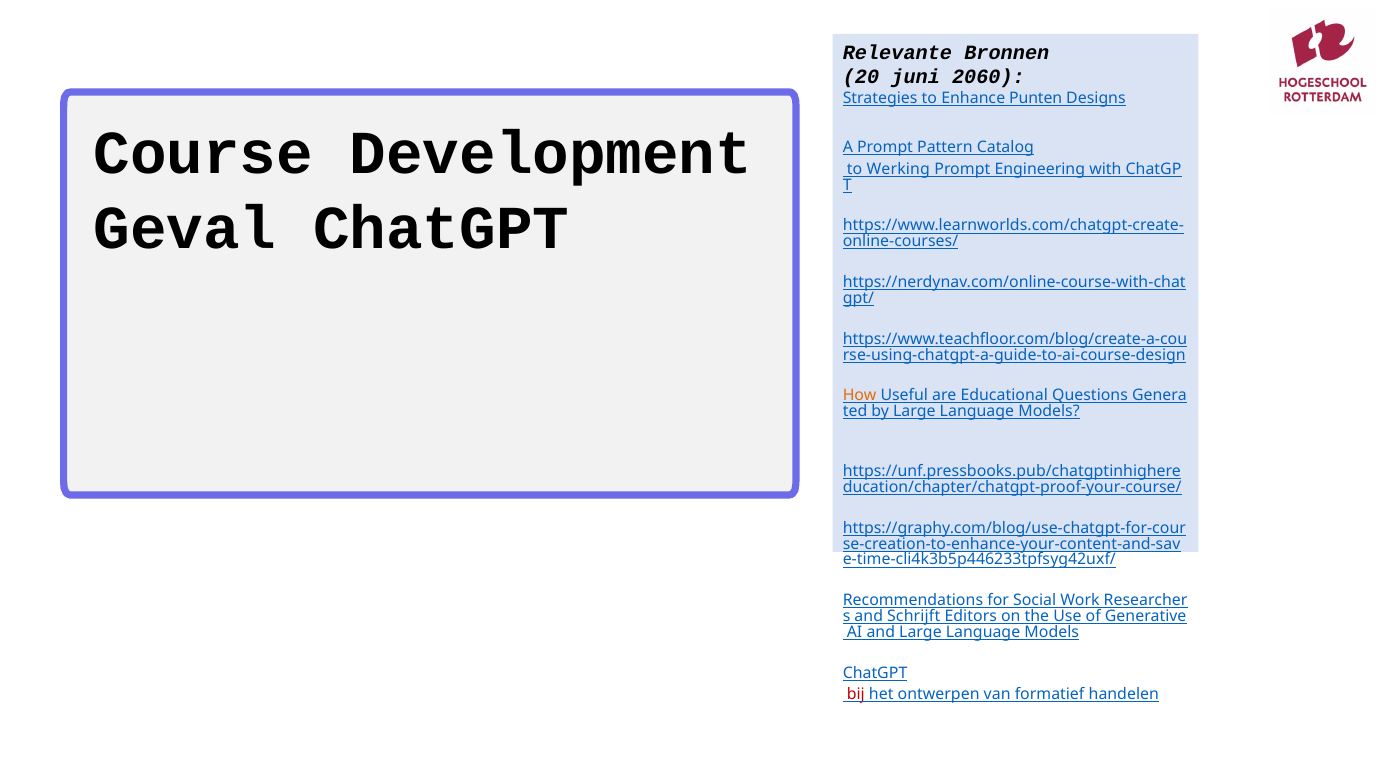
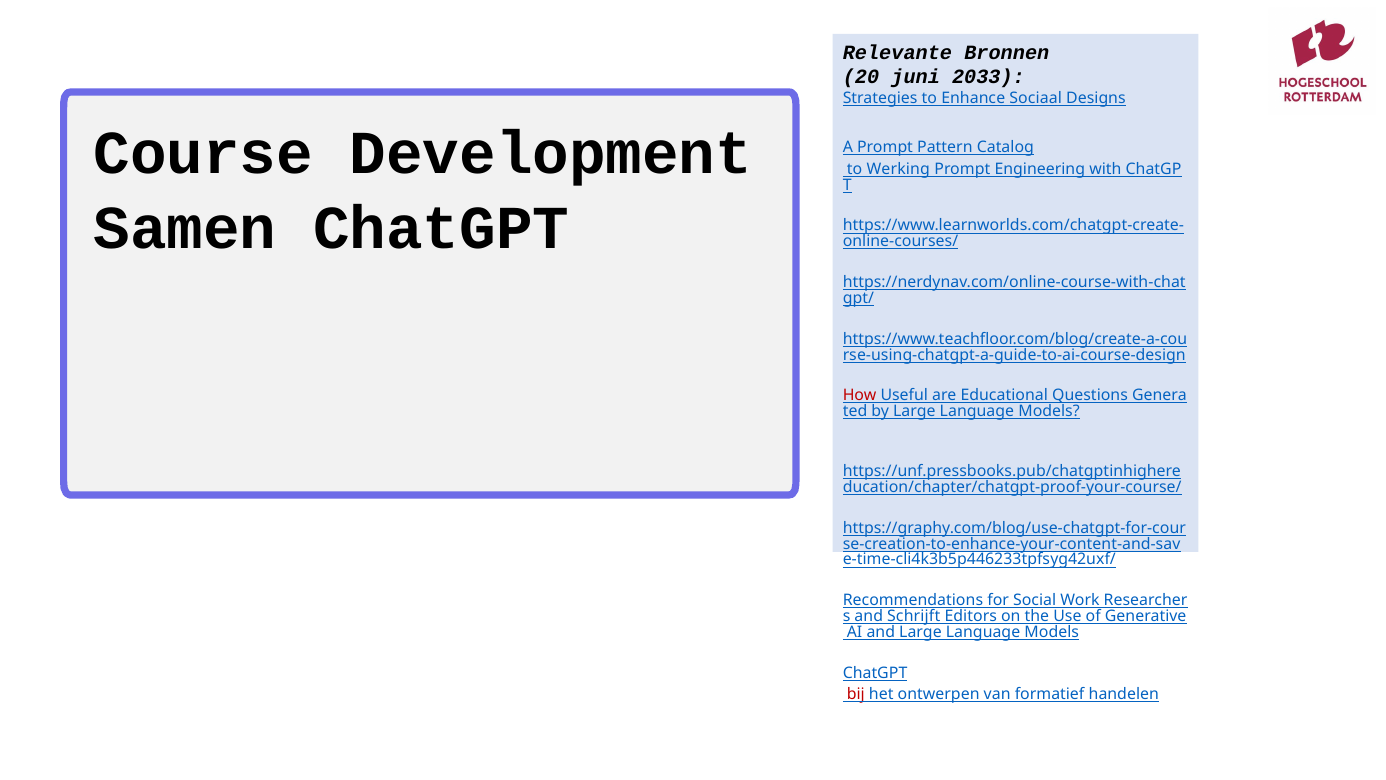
2060: 2060 -> 2033
Punten: Punten -> Sociaal
Geval: Geval -> Samen
How colour: orange -> red
